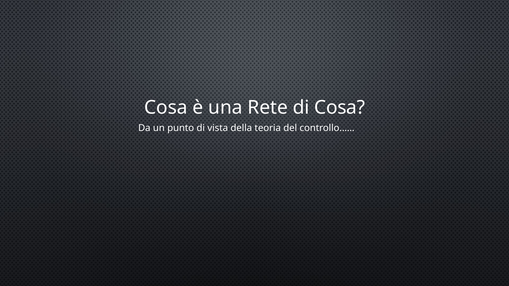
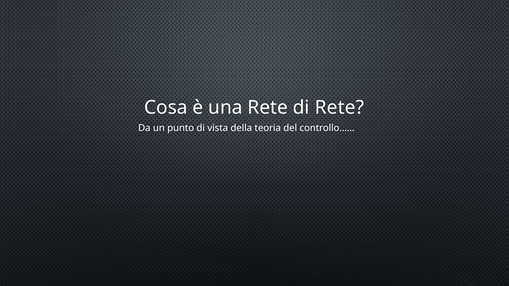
di Cosa: Cosa -> Rete
